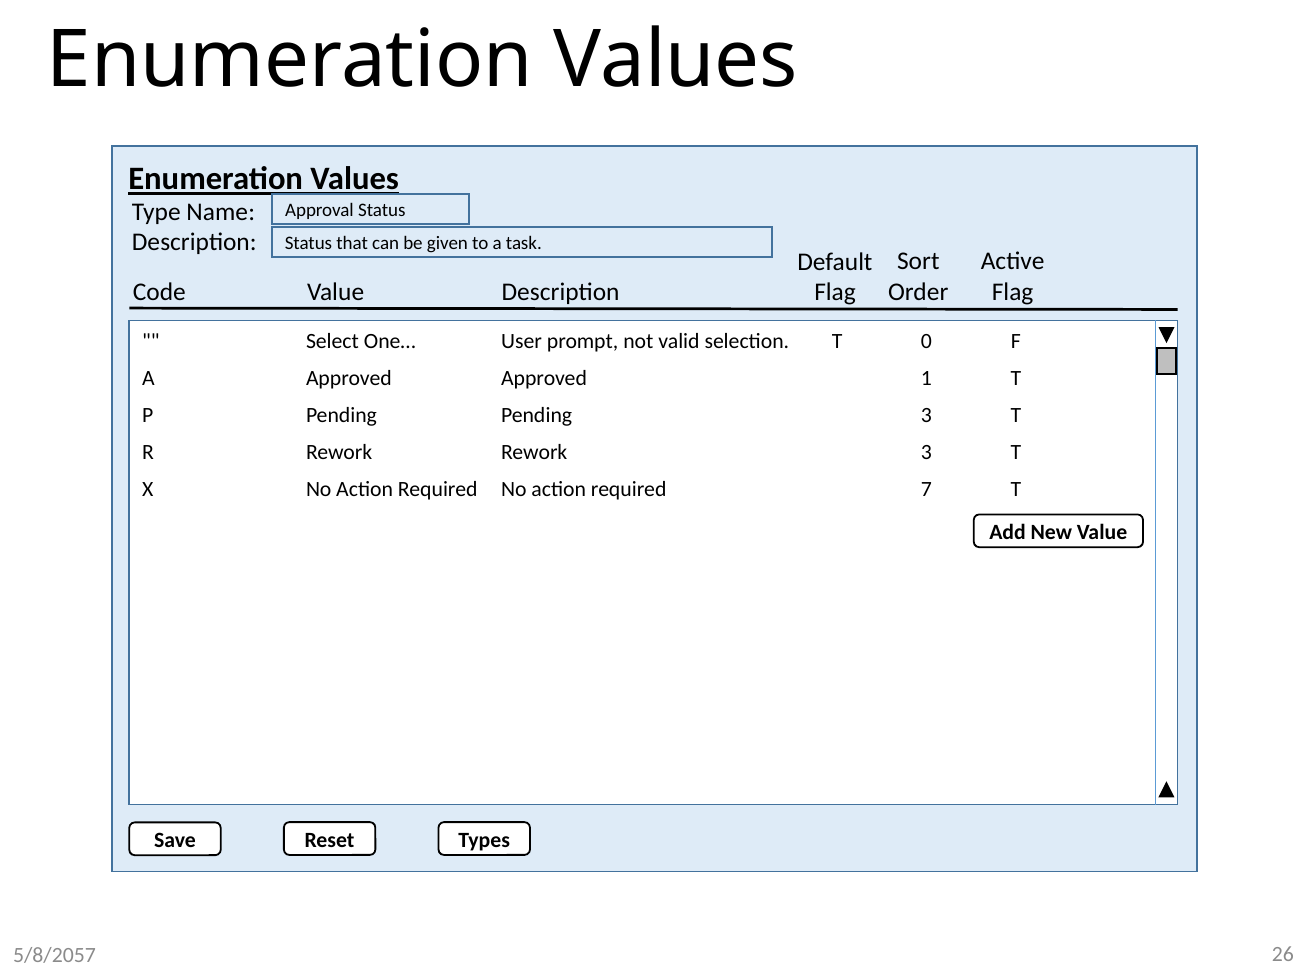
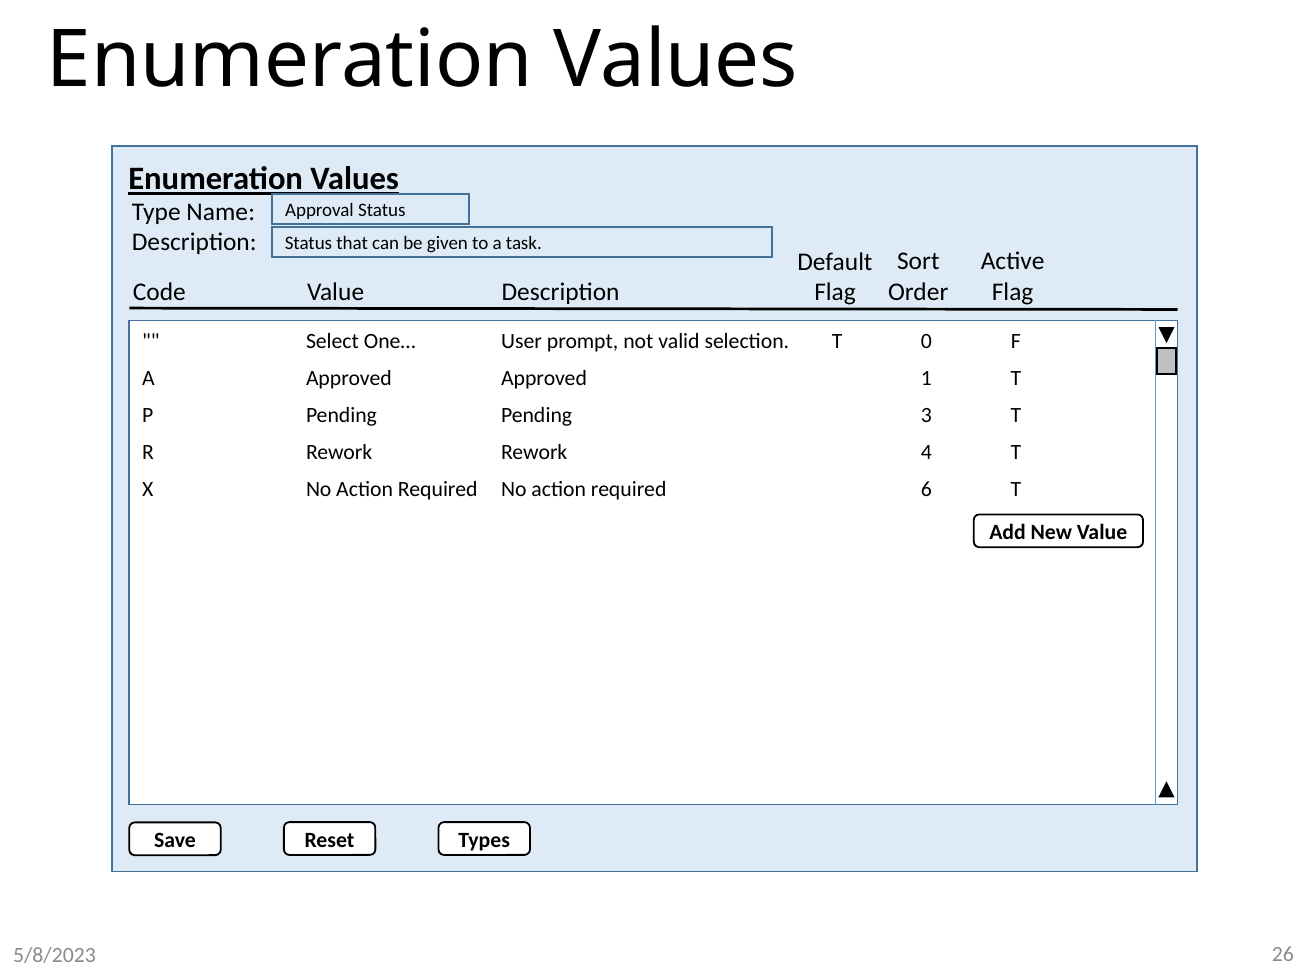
Rework 3: 3 -> 4
7: 7 -> 6
5/8/2057: 5/8/2057 -> 5/8/2023
